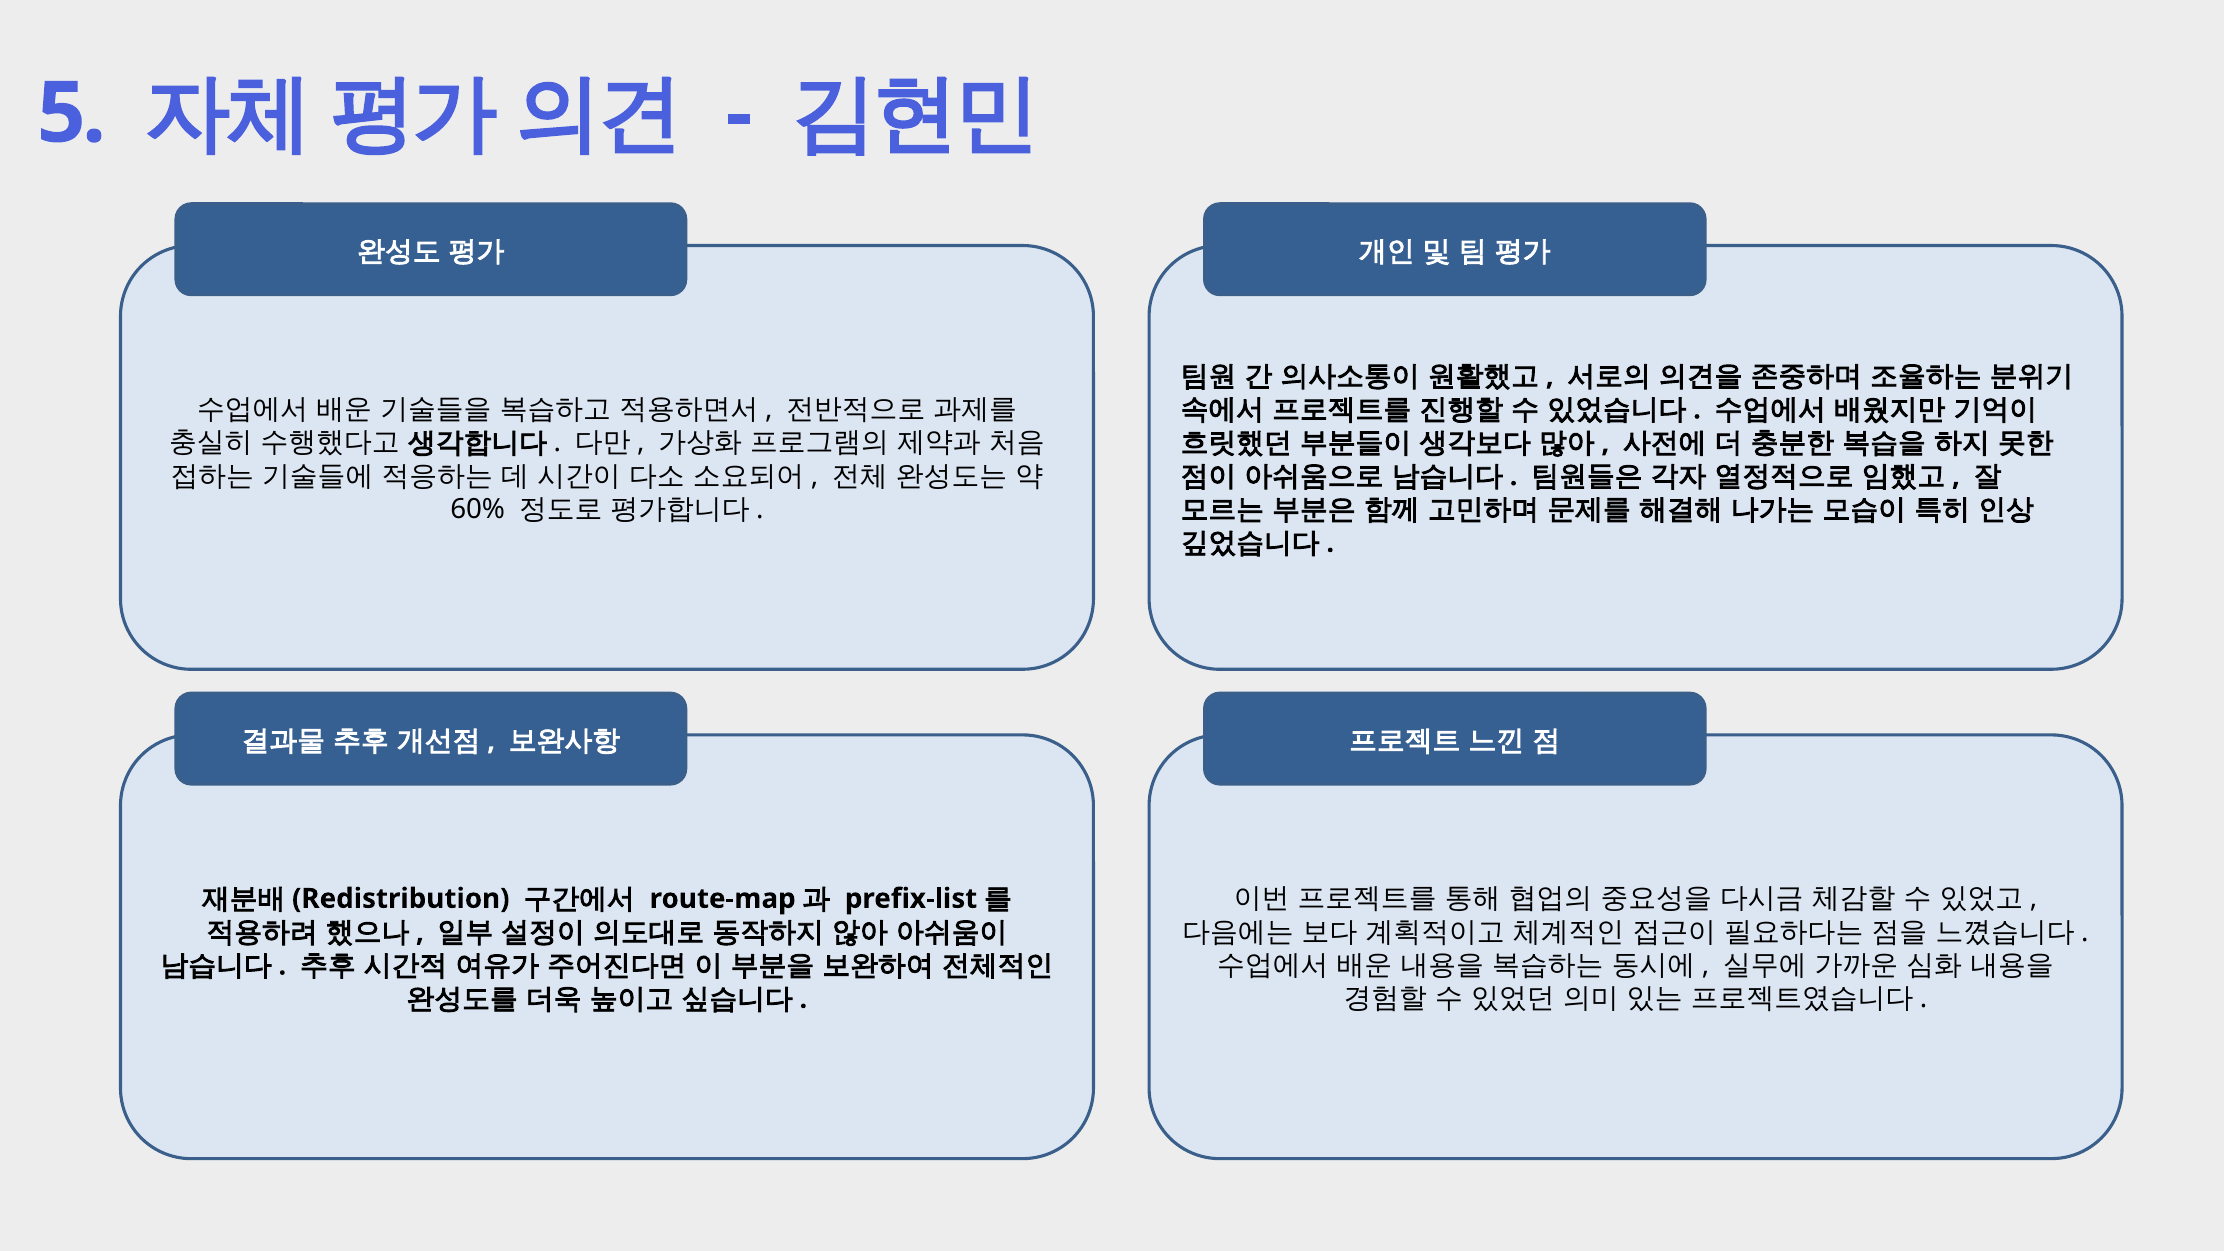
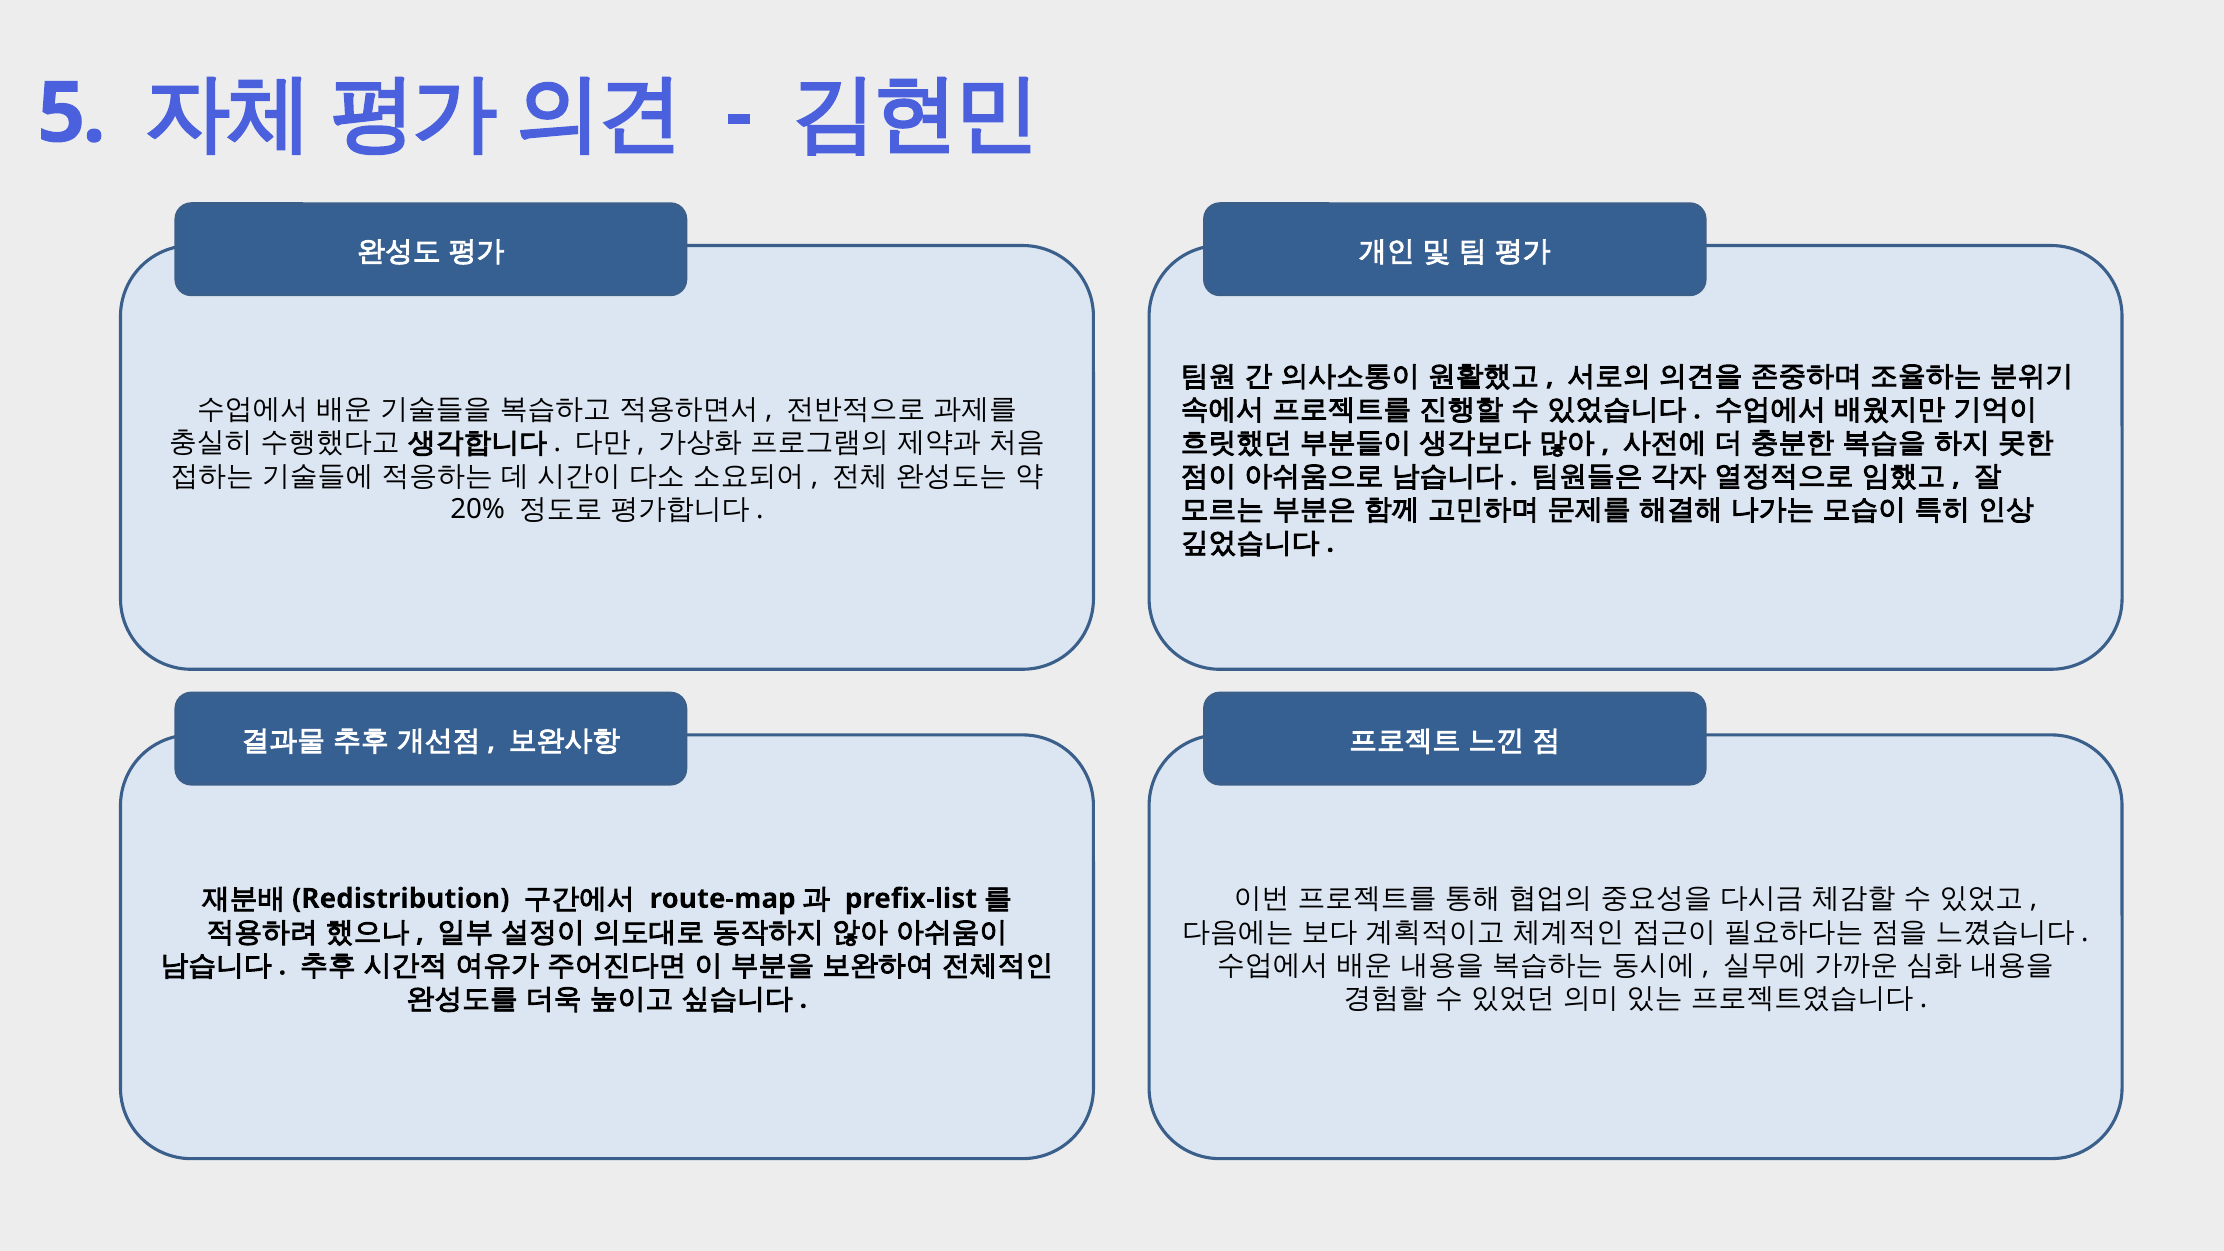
60%: 60% -> 20%
